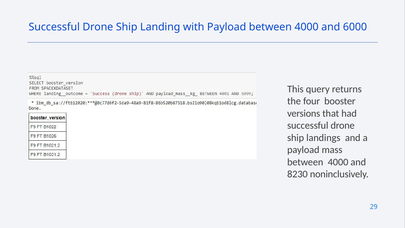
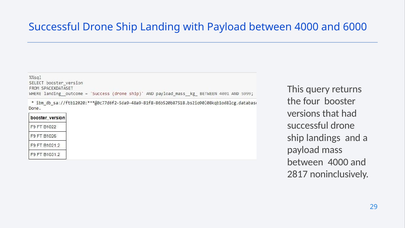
8230: 8230 -> 2817
